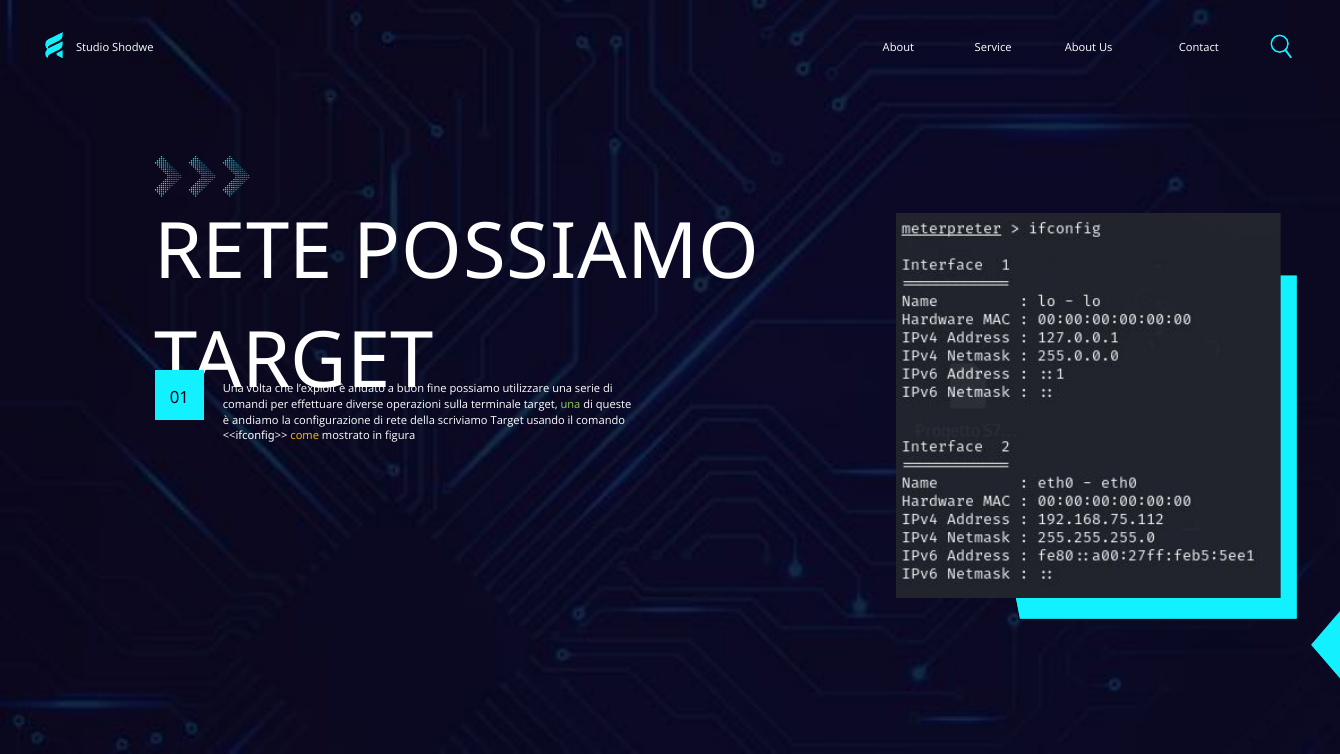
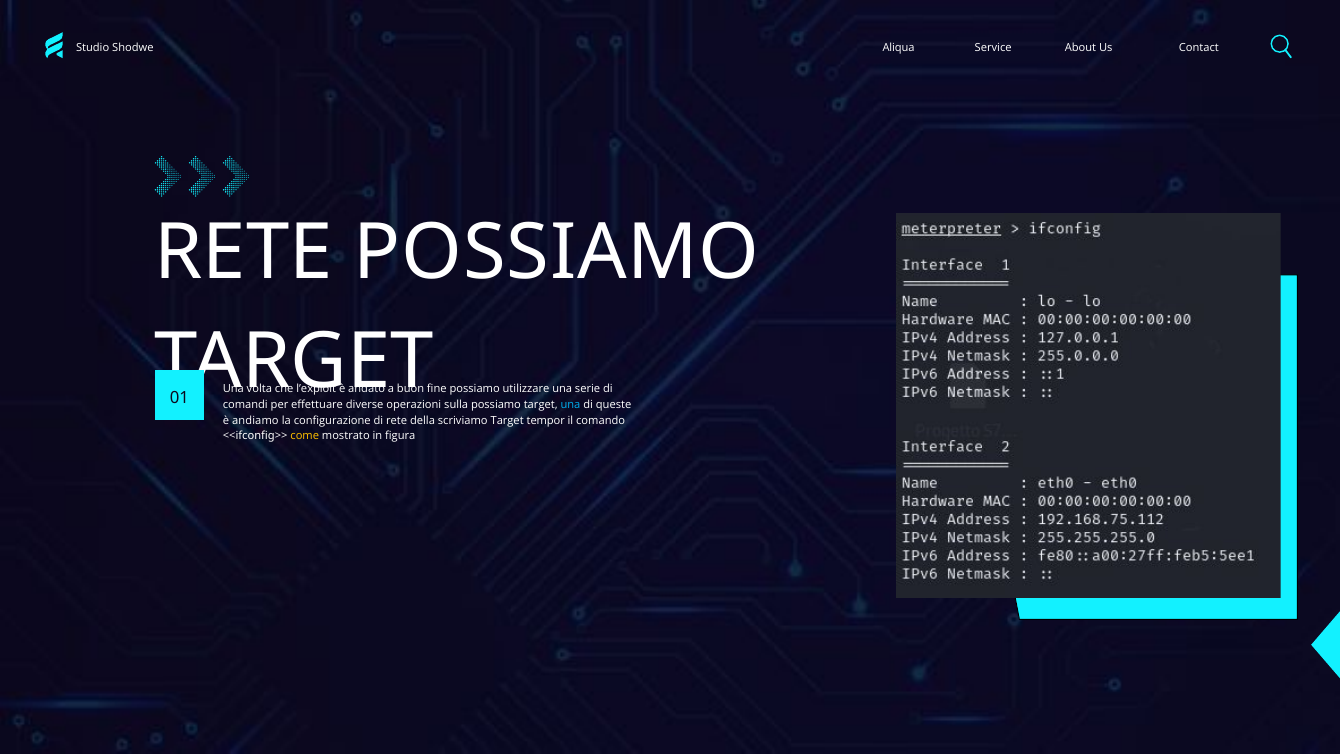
About at (898, 48): About -> Aliqua
sulla terminale: terminale -> possiamo
una at (571, 405) colour: light green -> light blue
usando: usando -> tempor
